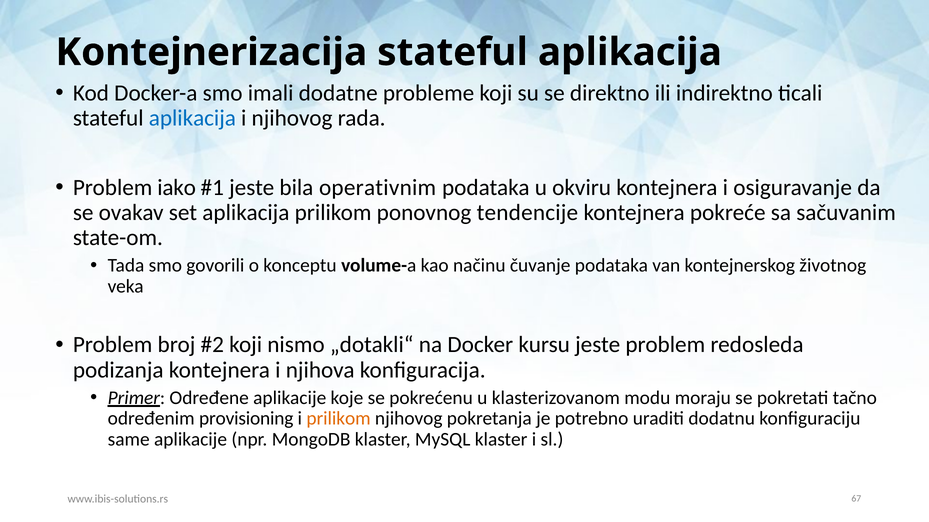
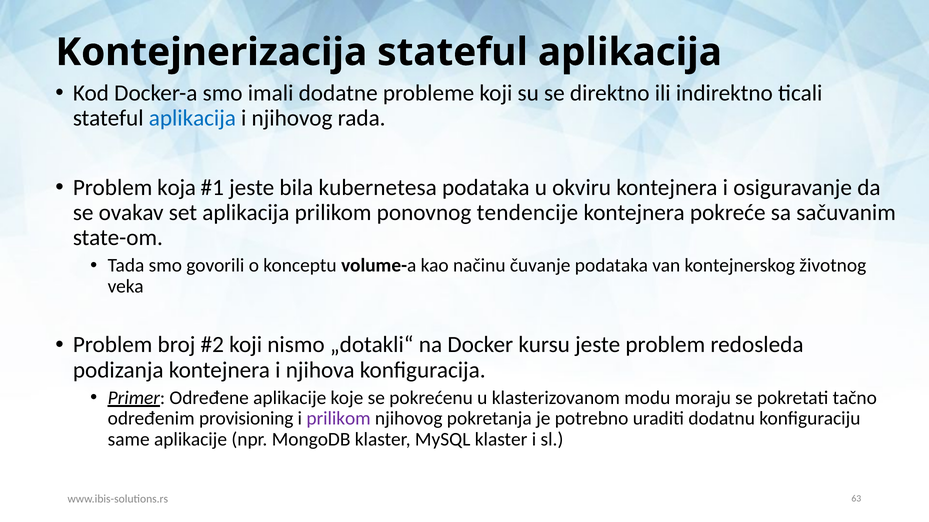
iako: iako -> koja
operativnim: operativnim -> kubernetesa
prilikom at (339, 419) colour: orange -> purple
67: 67 -> 63
